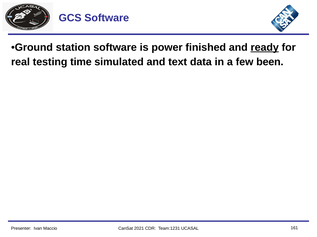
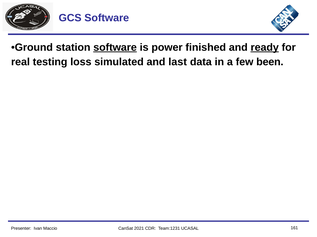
software at (115, 48) underline: none -> present
time: time -> loss
text: text -> last
